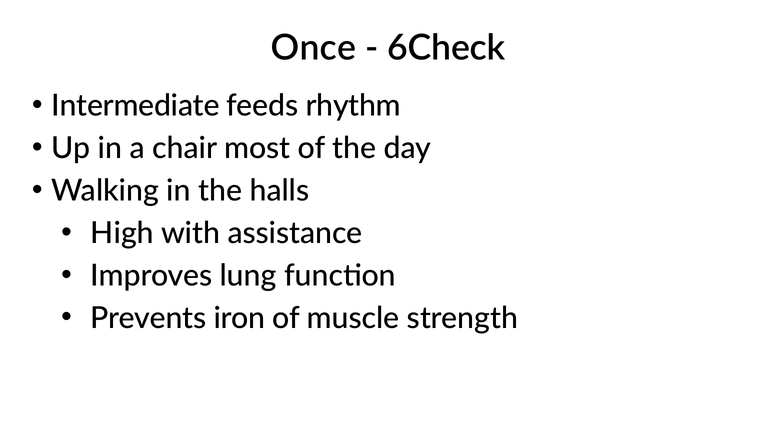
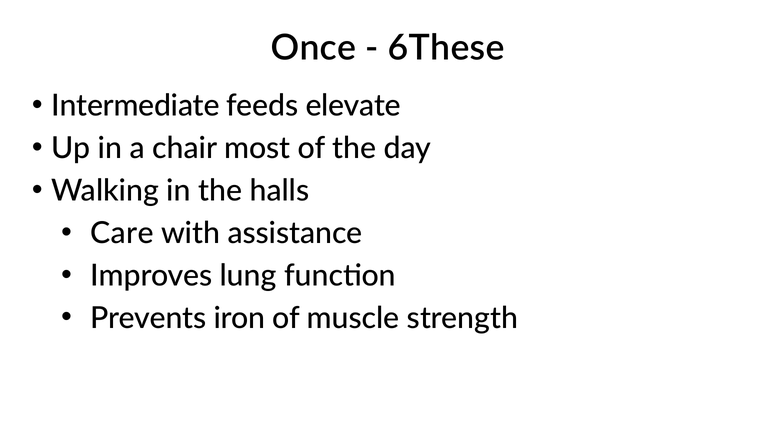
6Check: 6Check -> 6These
rhythm: rhythm -> elevate
High: High -> Care
